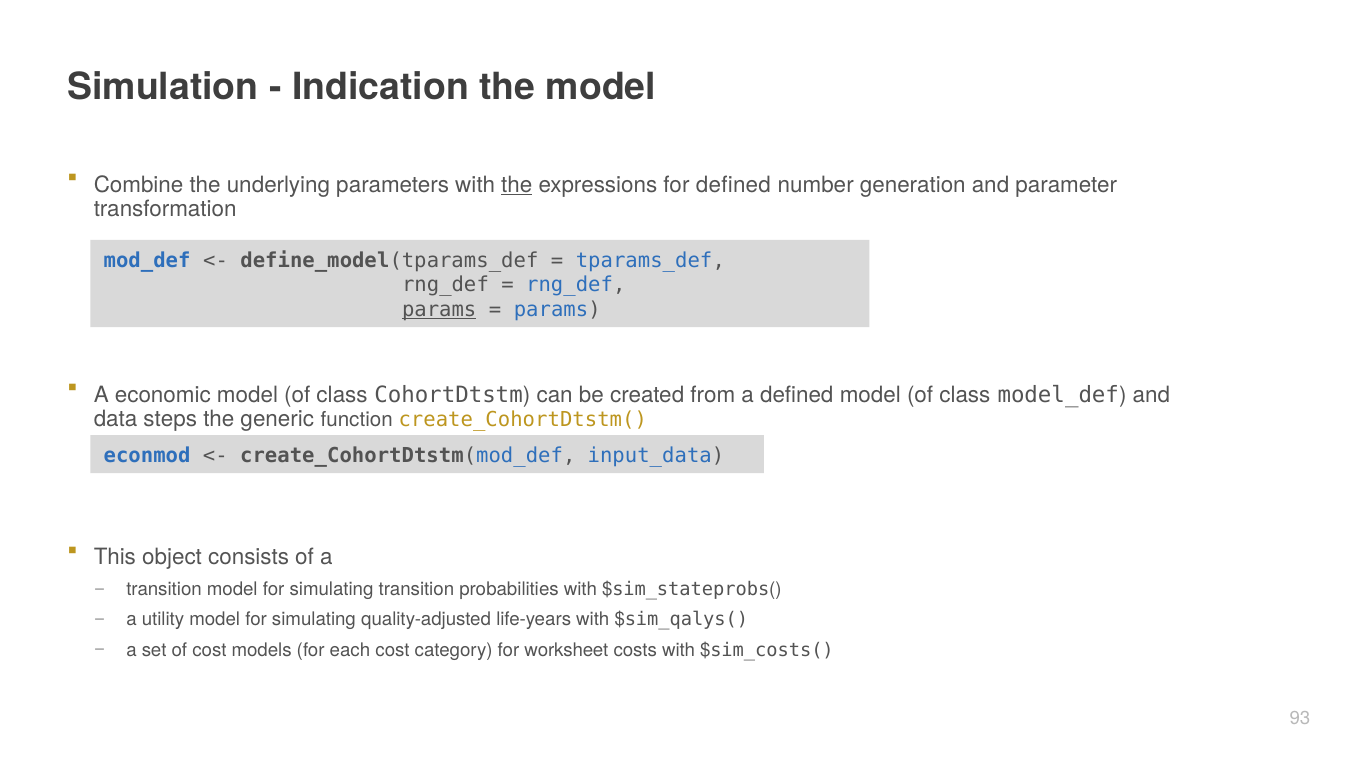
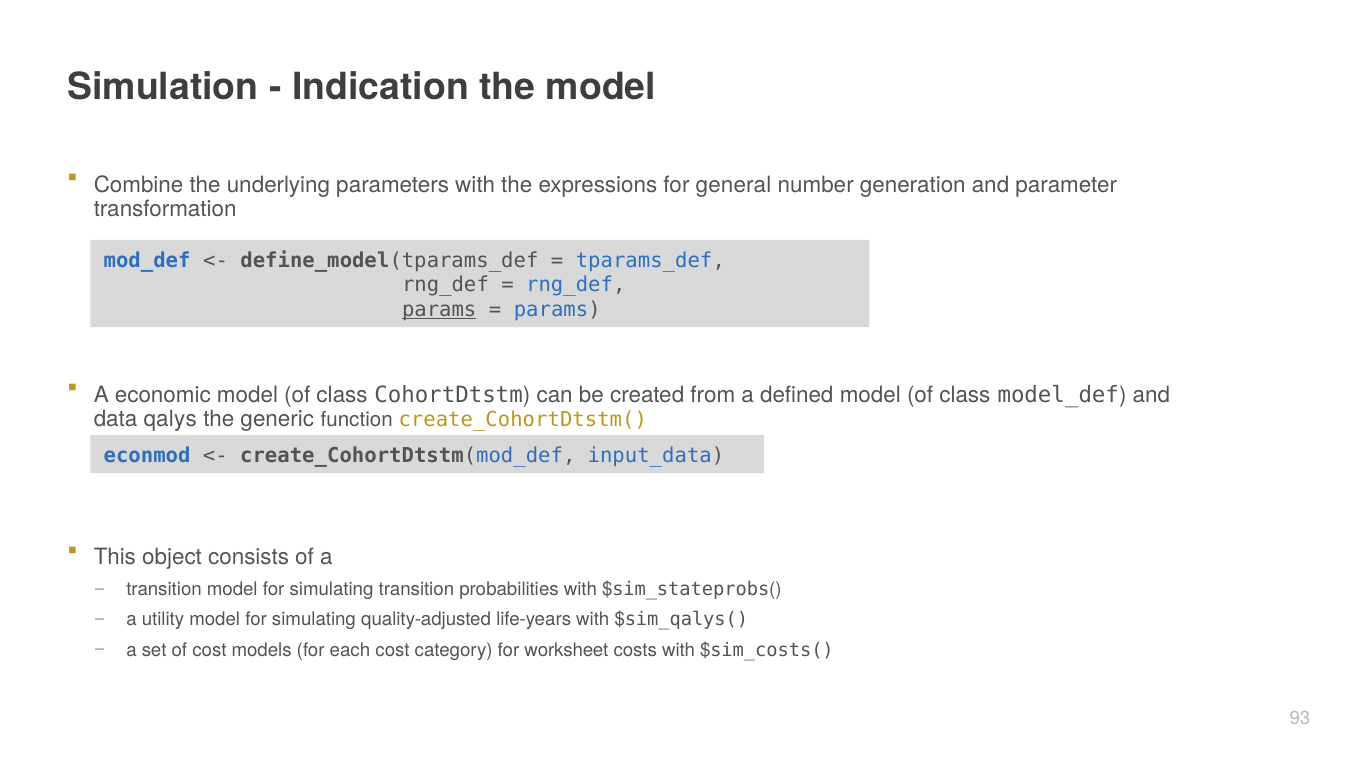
the at (517, 185) underline: present -> none
for defined: defined -> general
steps: steps -> qalys
